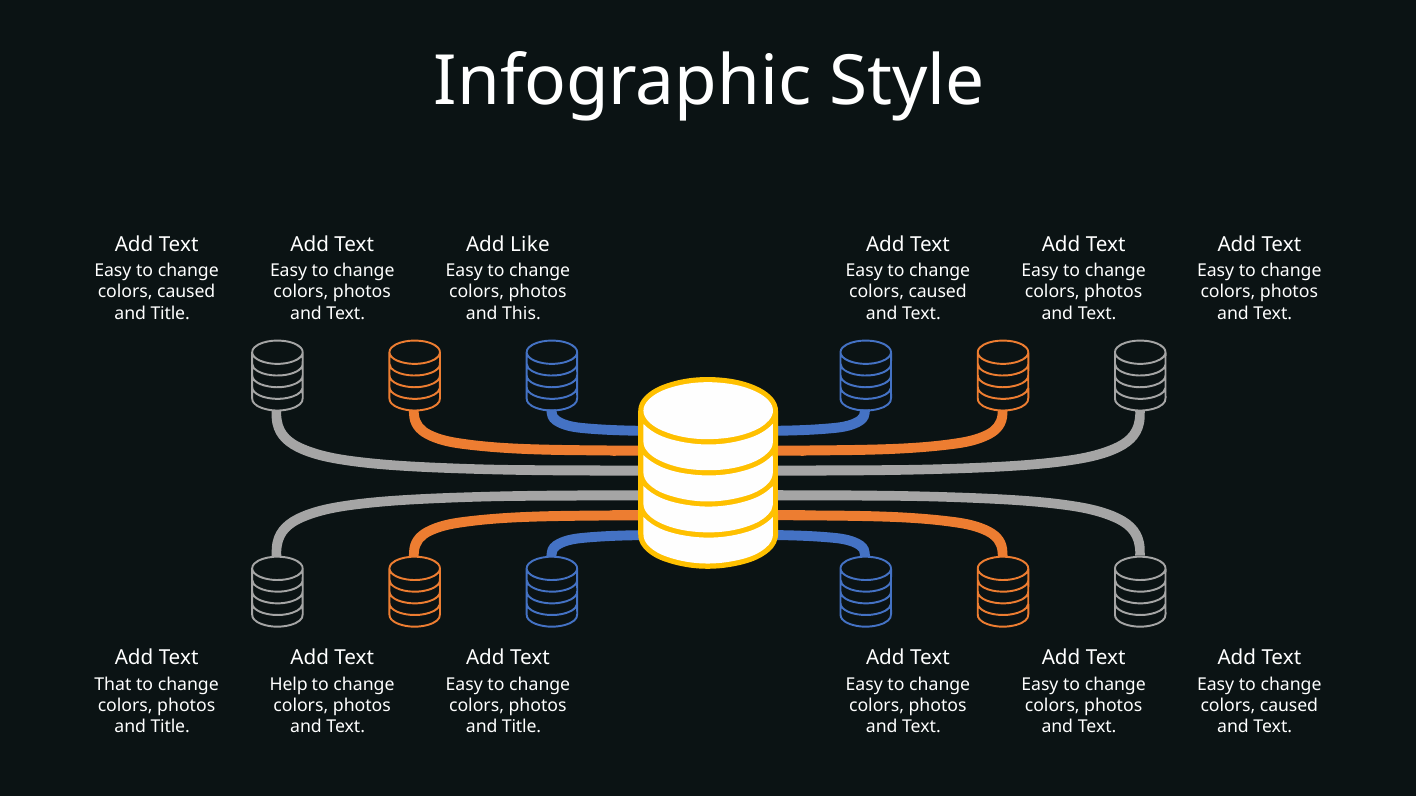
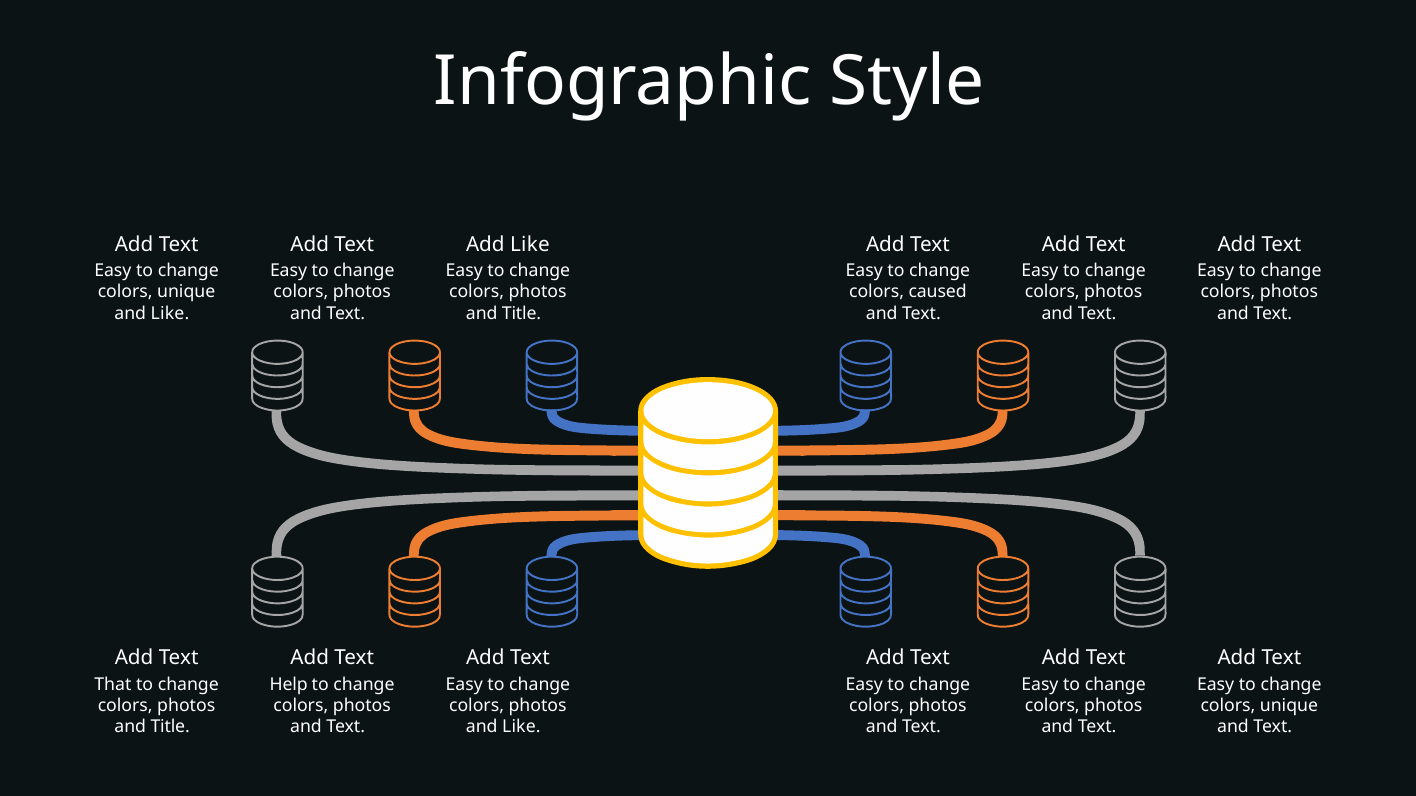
caused at (186, 292): caused -> unique
Title at (170, 314): Title -> Like
This at (521, 314): This -> Title
caused at (1289, 706): caused -> unique
Title at (522, 727): Title -> Like
